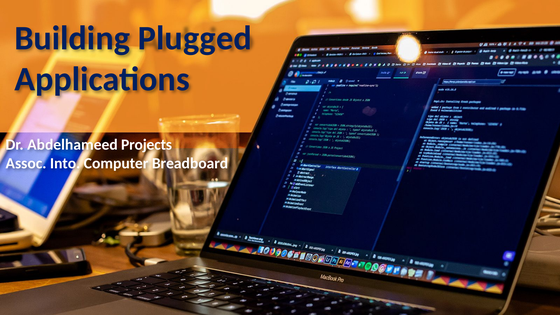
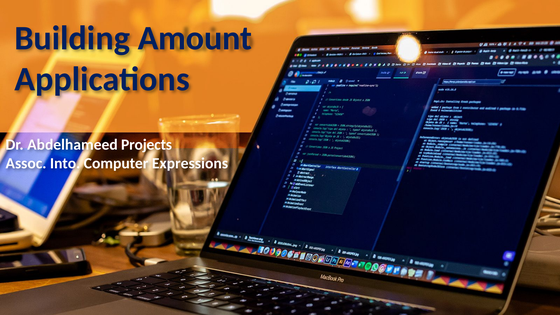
Plugged: Plugged -> Amount
Breadboard: Breadboard -> Expressions
